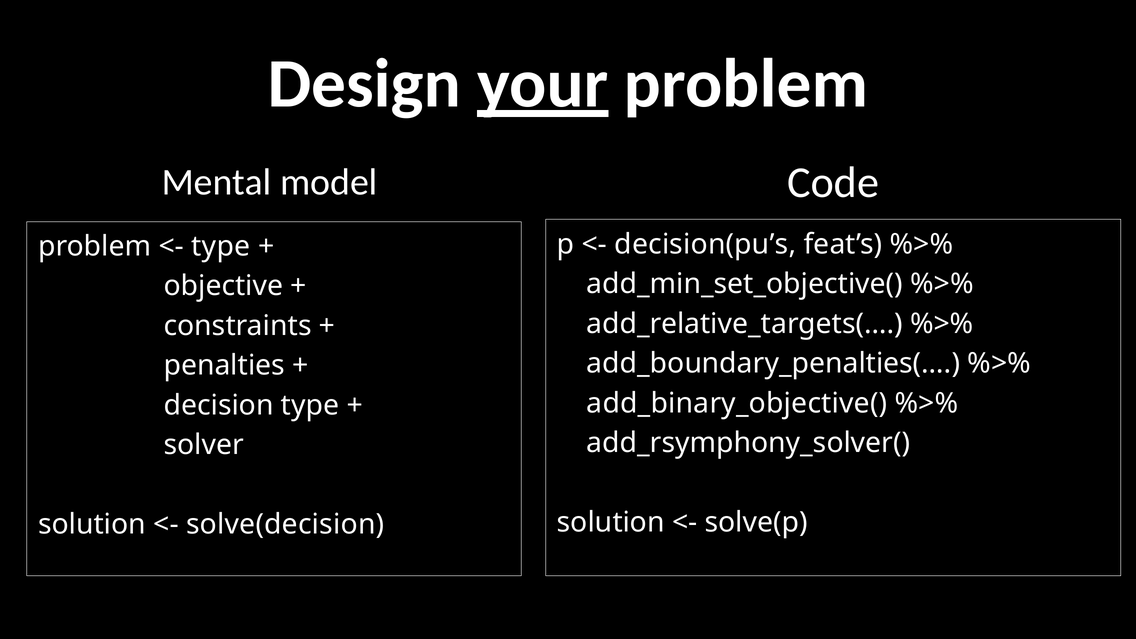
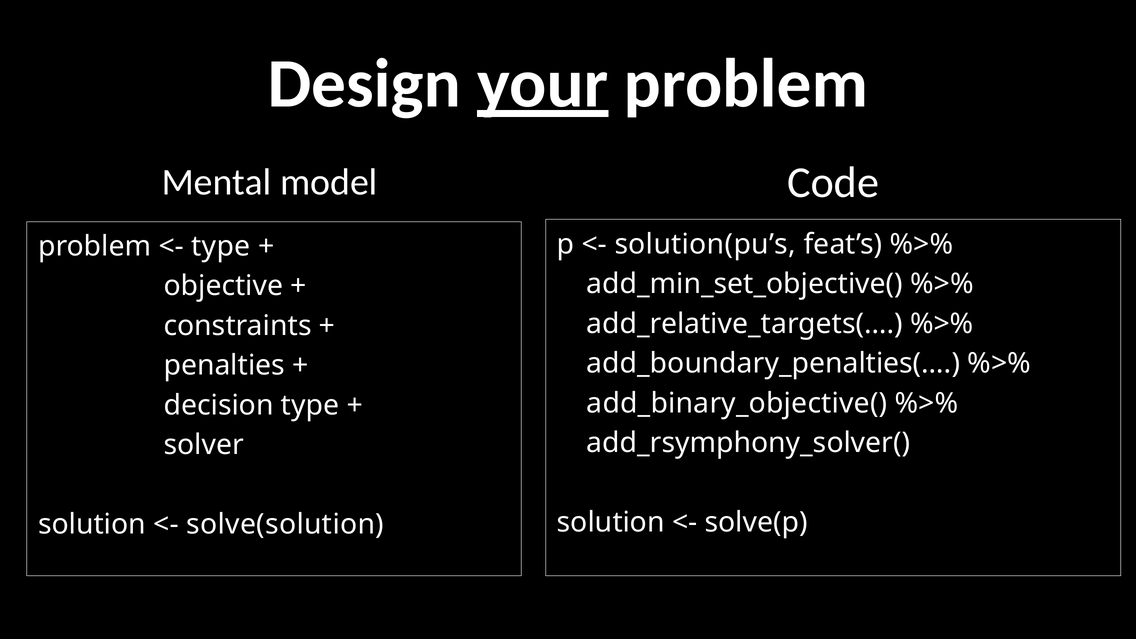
decision(pu’s: decision(pu’s -> solution(pu’s
solve(decision: solve(decision -> solve(solution
